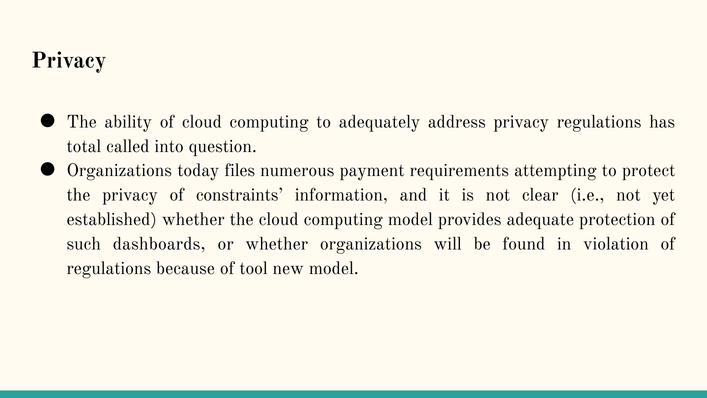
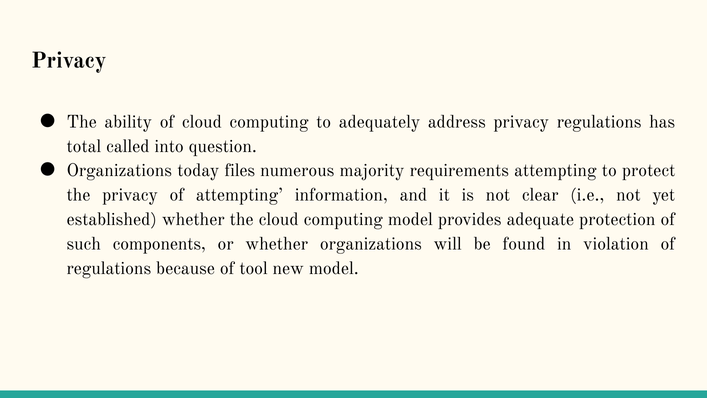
payment: payment -> majority
of constraints: constraints -> attempting
dashboards: dashboards -> components
